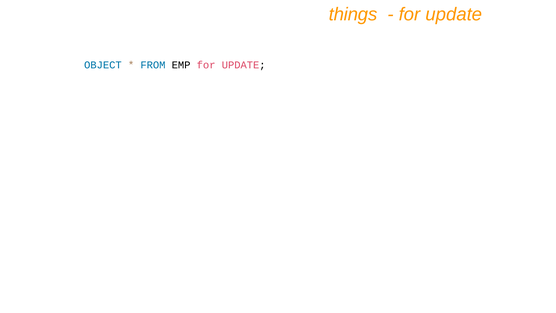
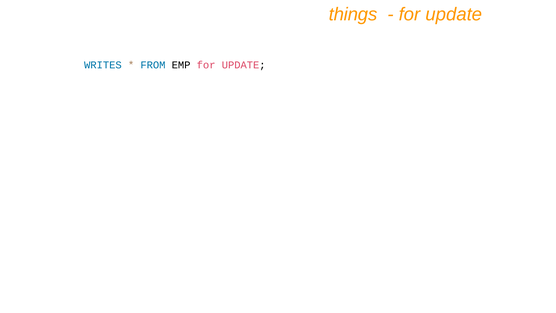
OBJECT: OBJECT -> WRITES
